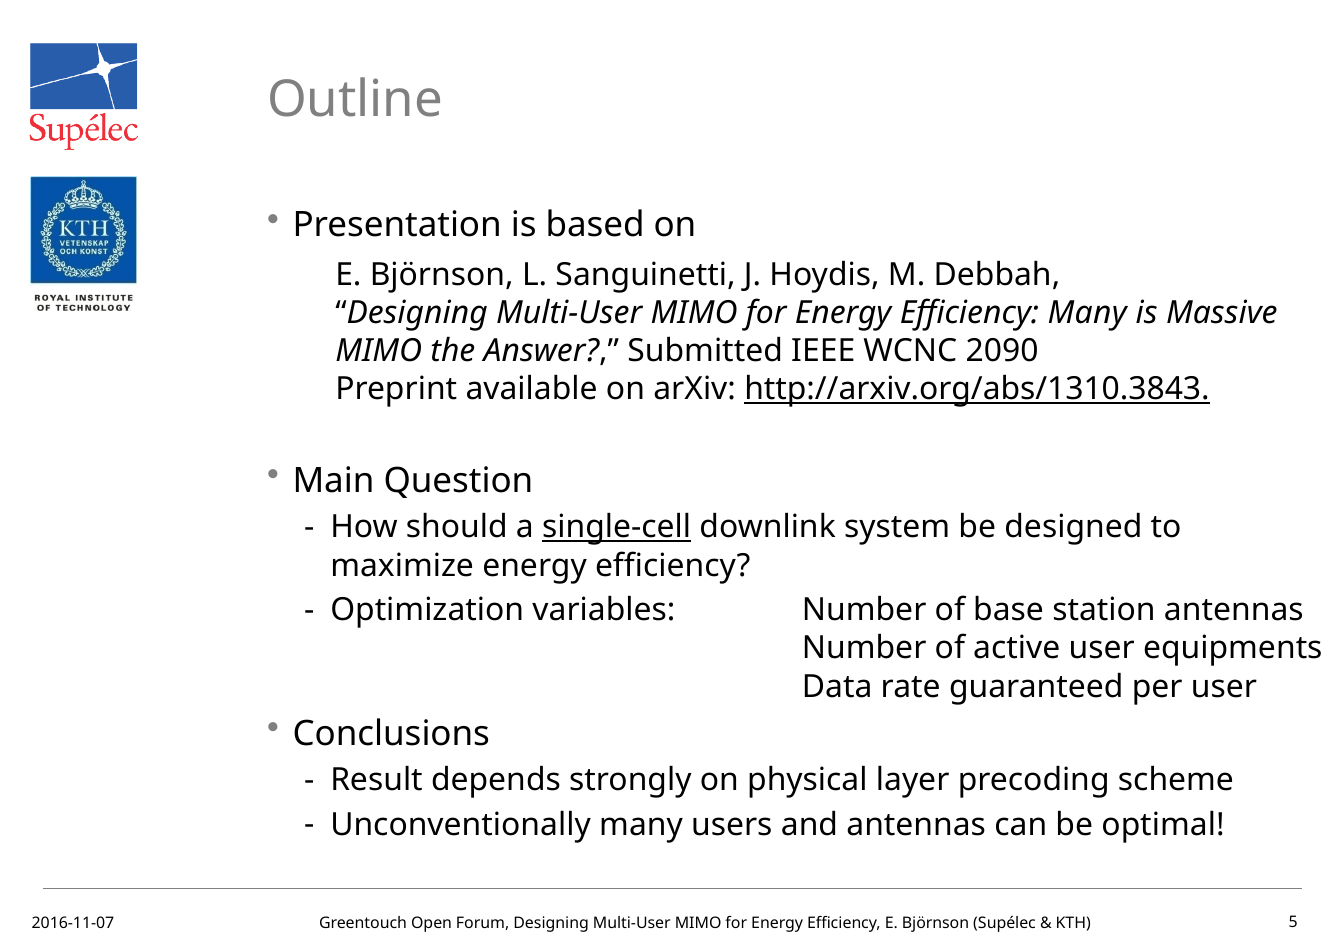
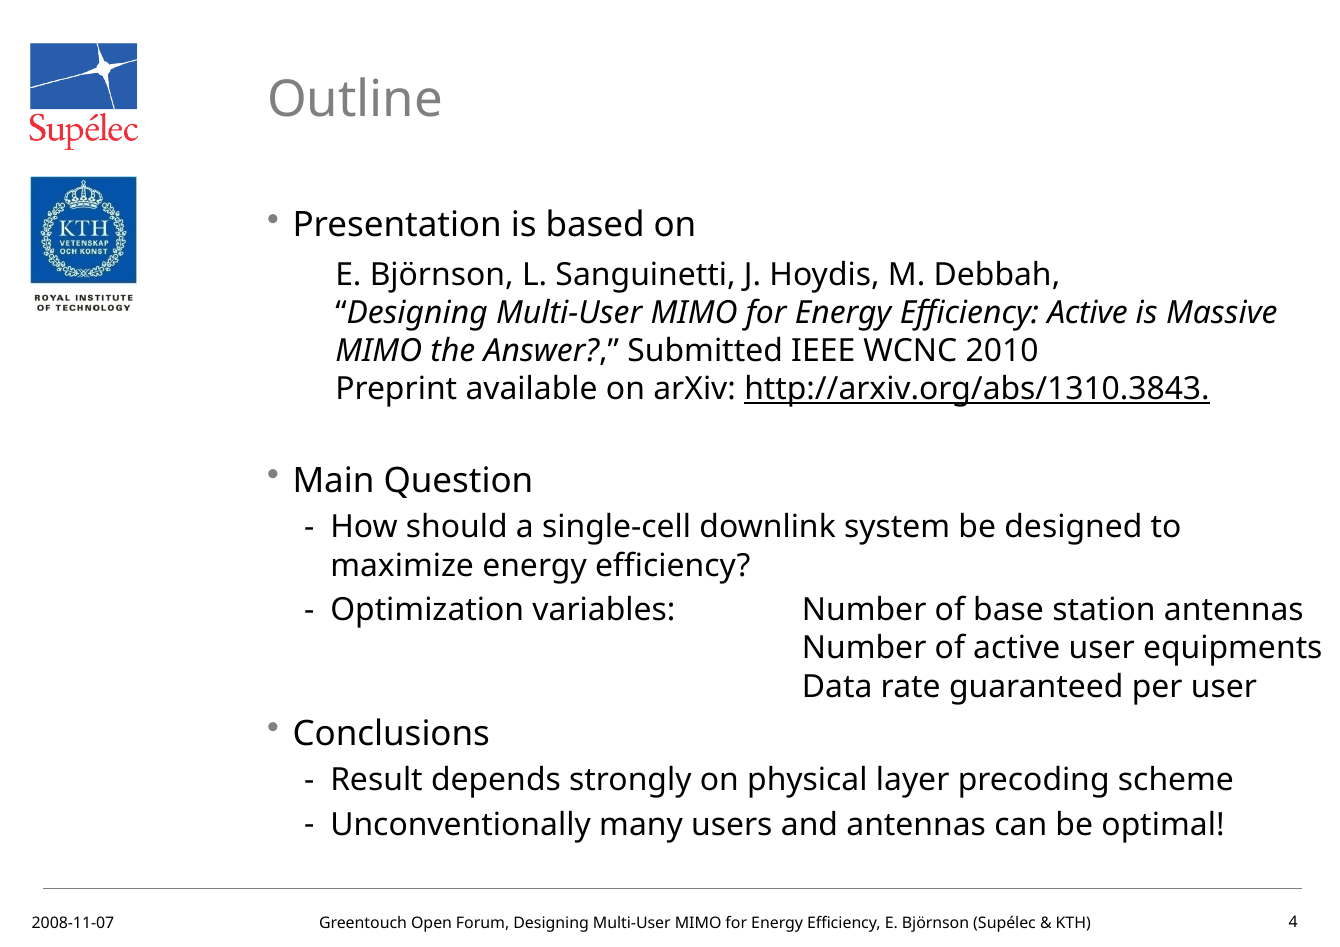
Efficiency Many: Many -> Active
2090: 2090 -> 2010
single-cell underline: present -> none
2016-11-07: 2016-11-07 -> 2008-11-07
5: 5 -> 4
